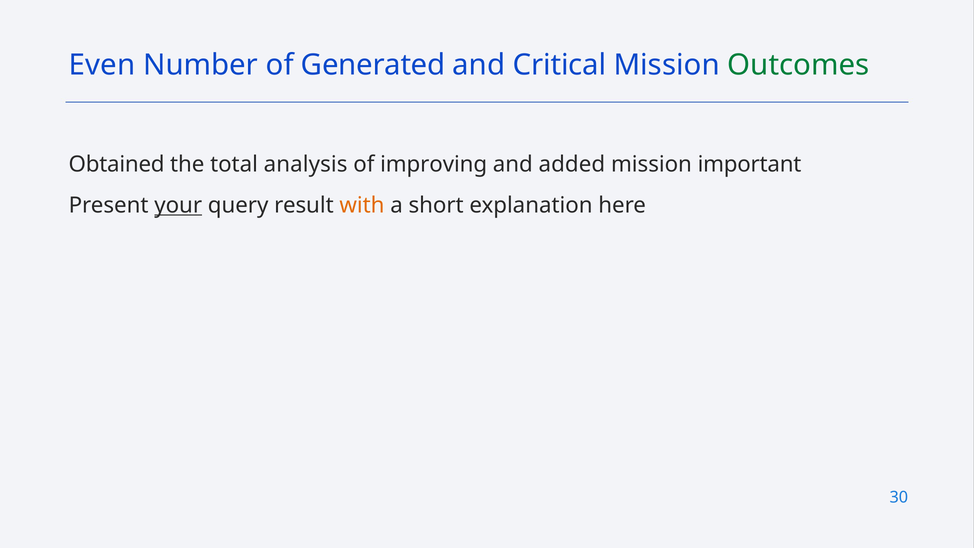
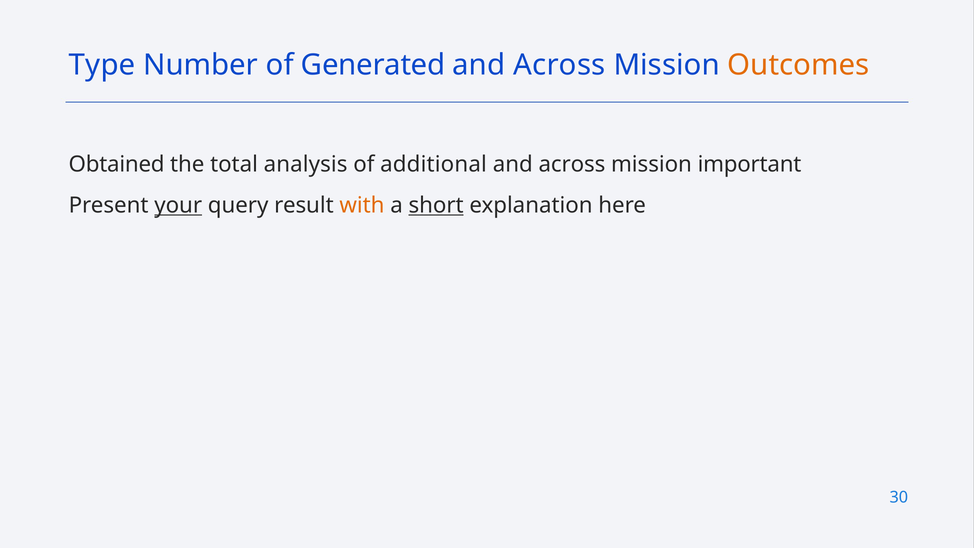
Even: Even -> Type
Critical at (560, 65): Critical -> Across
Outcomes colour: green -> orange
improving: improving -> additional
added at (572, 164): added -> across
short underline: none -> present
